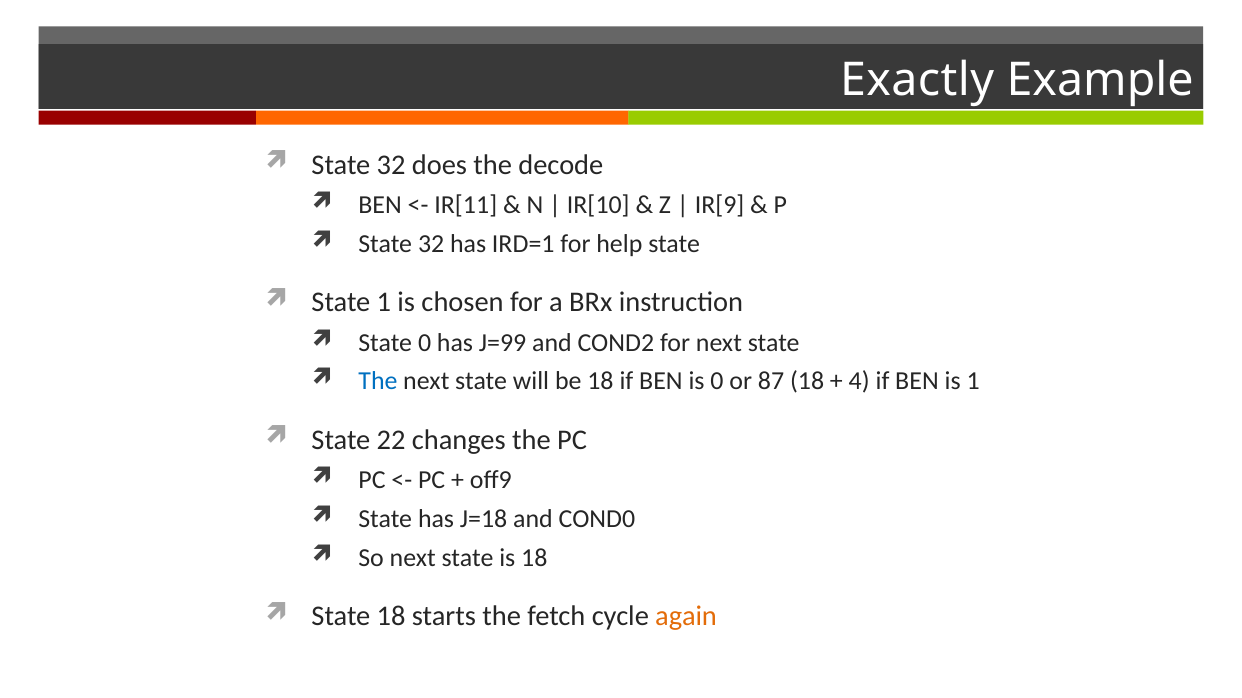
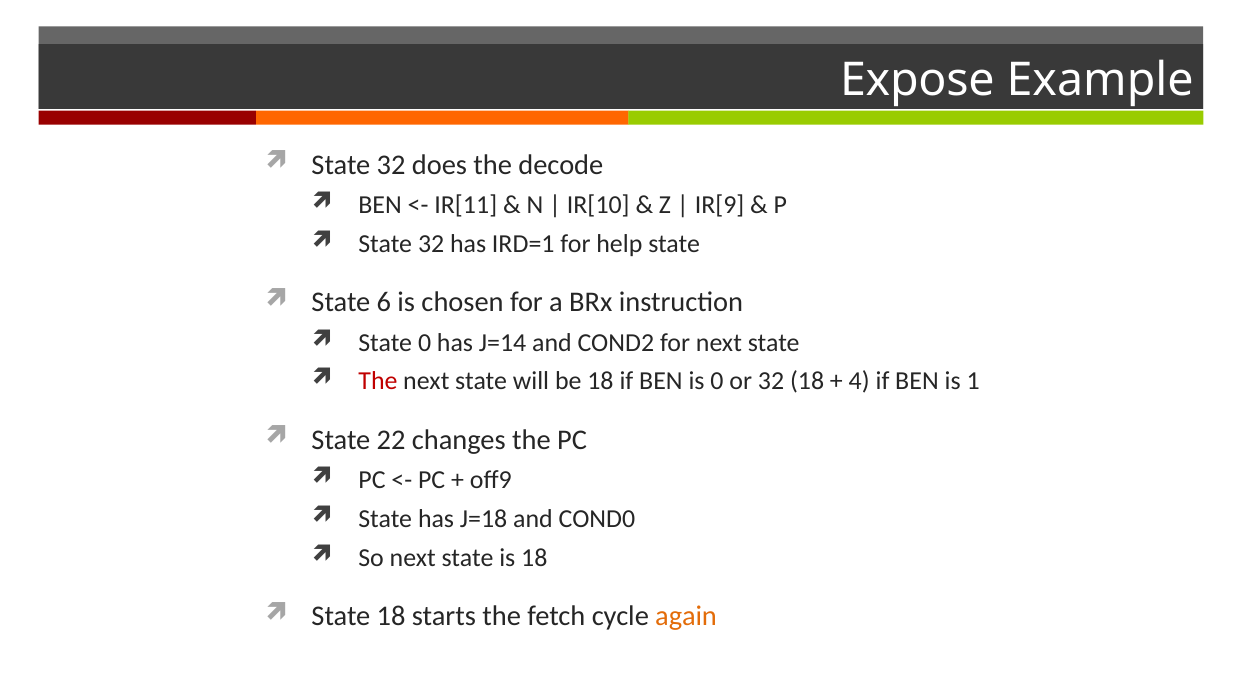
Exactly: Exactly -> Expose
State 1: 1 -> 6
J=99: J=99 -> J=14
The at (378, 382) colour: blue -> red
or 87: 87 -> 32
